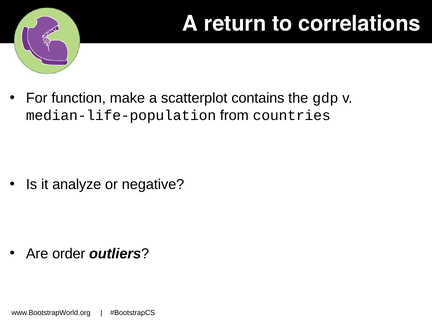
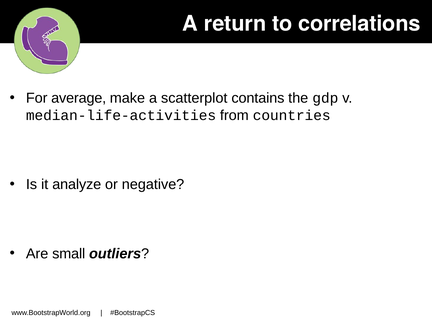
function: function -> average
median-life-population: median-life-population -> median-life-activities
order: order -> small
